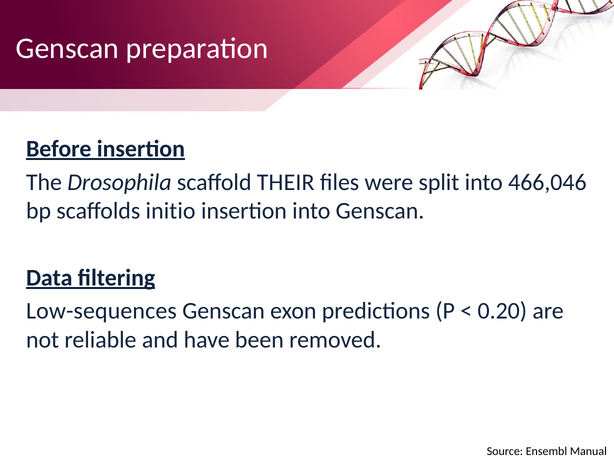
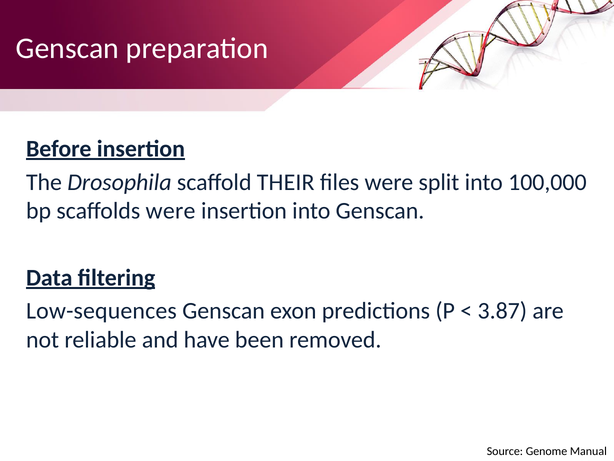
466,046: 466,046 -> 100,000
scaffolds initio: initio -> were
0.20: 0.20 -> 3.87
Ensembl: Ensembl -> Genome
